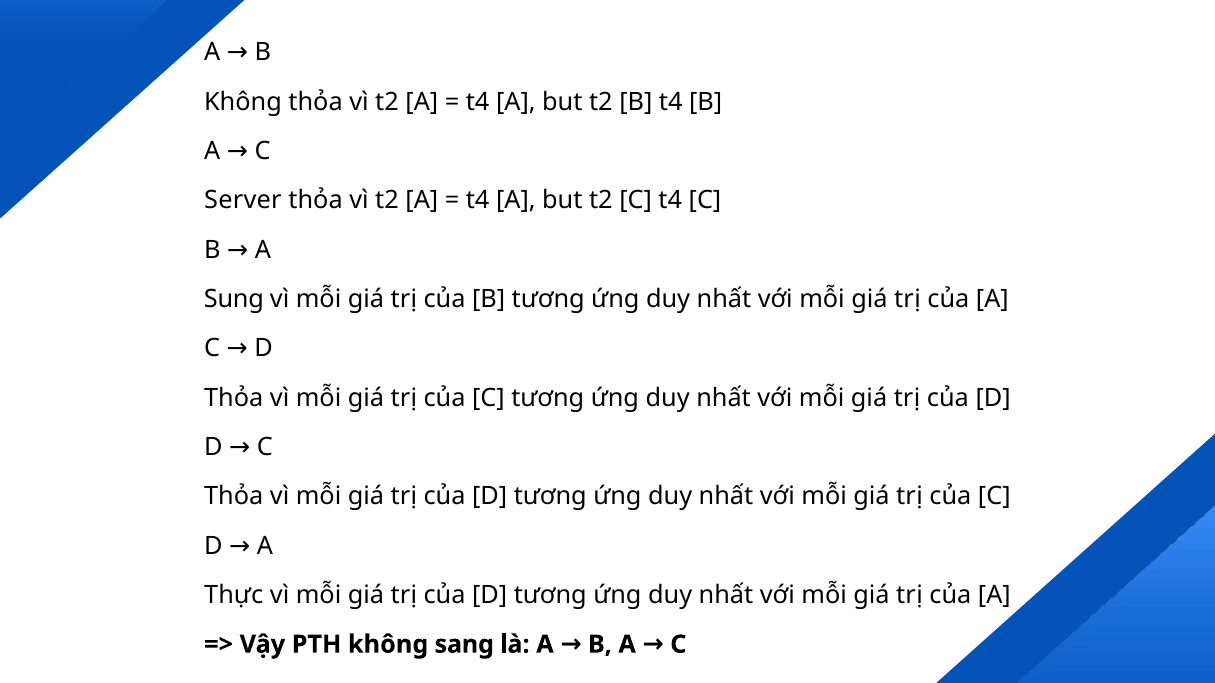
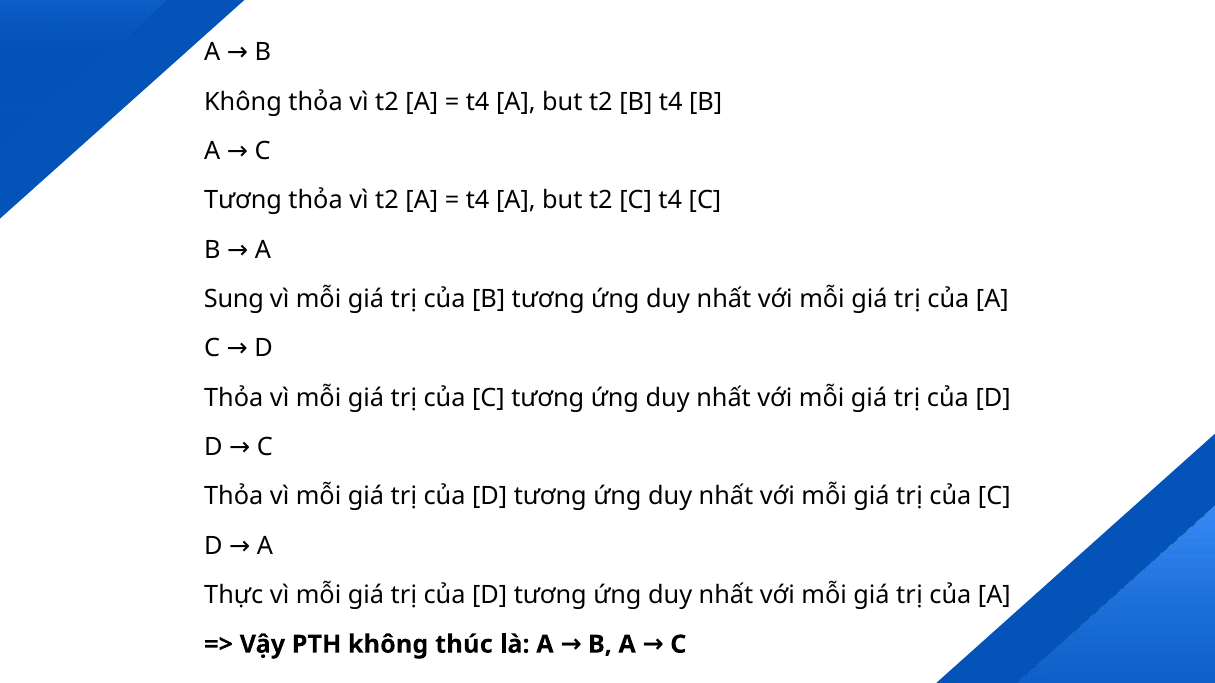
Server at (243, 200): Server -> Tương
sang: sang -> thúc
